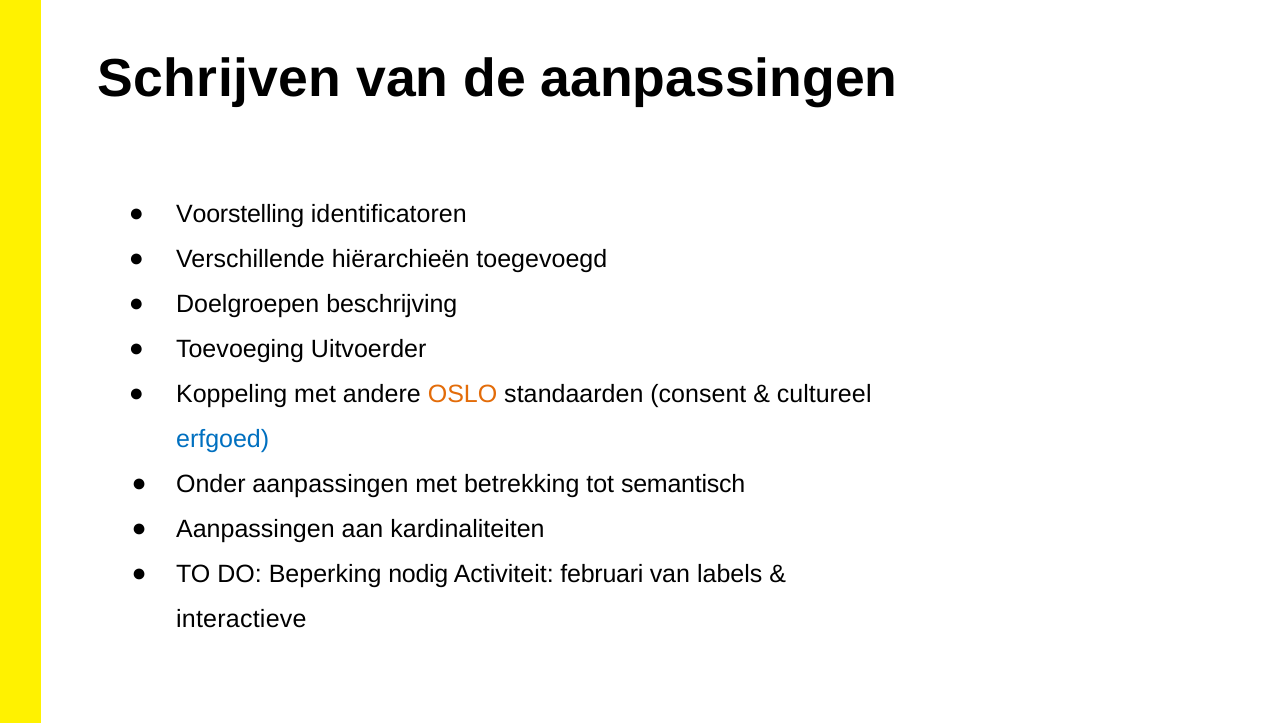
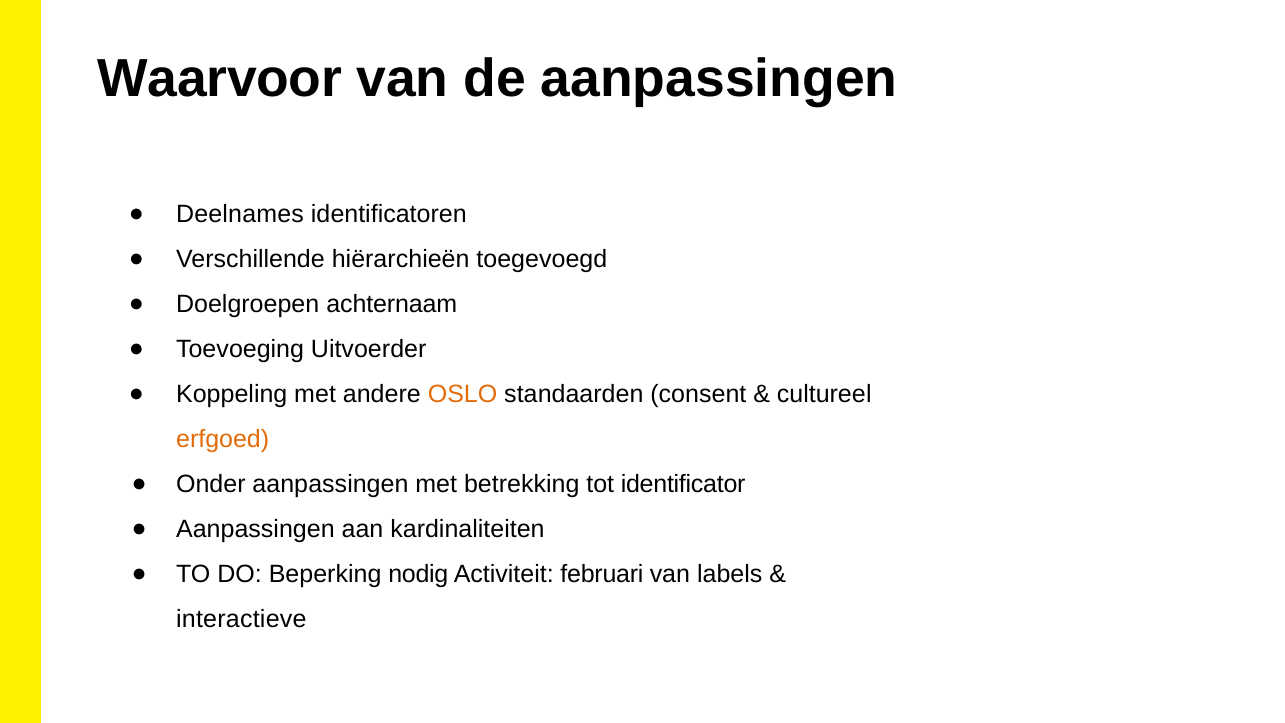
Schrijven: Schrijven -> Waarvoor
Voorstelling: Voorstelling -> Deelnames
beschrijving: beschrijving -> achternaam
erfgoed colour: blue -> orange
semantisch: semantisch -> identificator
